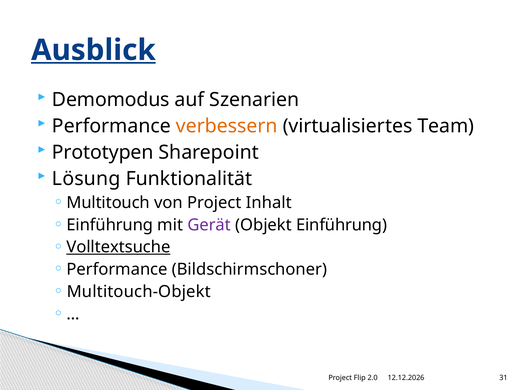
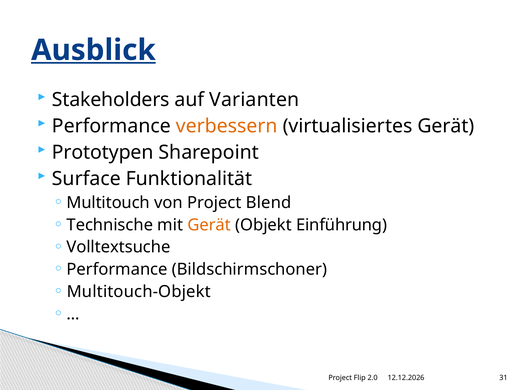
Demomodus: Demomodus -> Stakeholders
Szenarien: Szenarien -> Varianten
virtualisiertes Team: Team -> Gerät
Lösung: Lösung -> Surface
Inhalt: Inhalt -> Blend
Einführung at (110, 225): Einführung -> Technische
Gerät at (209, 225) colour: purple -> orange
Volltextsuche underline: present -> none
